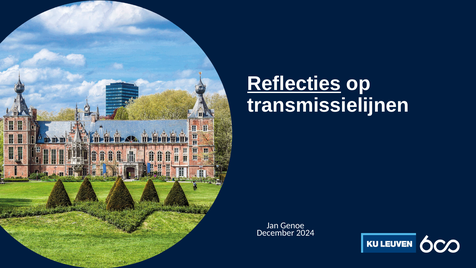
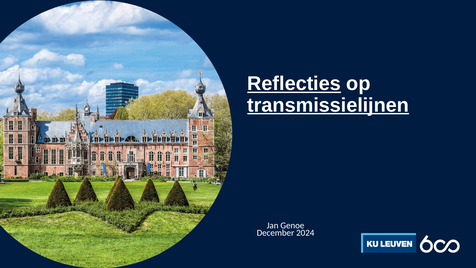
transmissielijnen underline: none -> present
